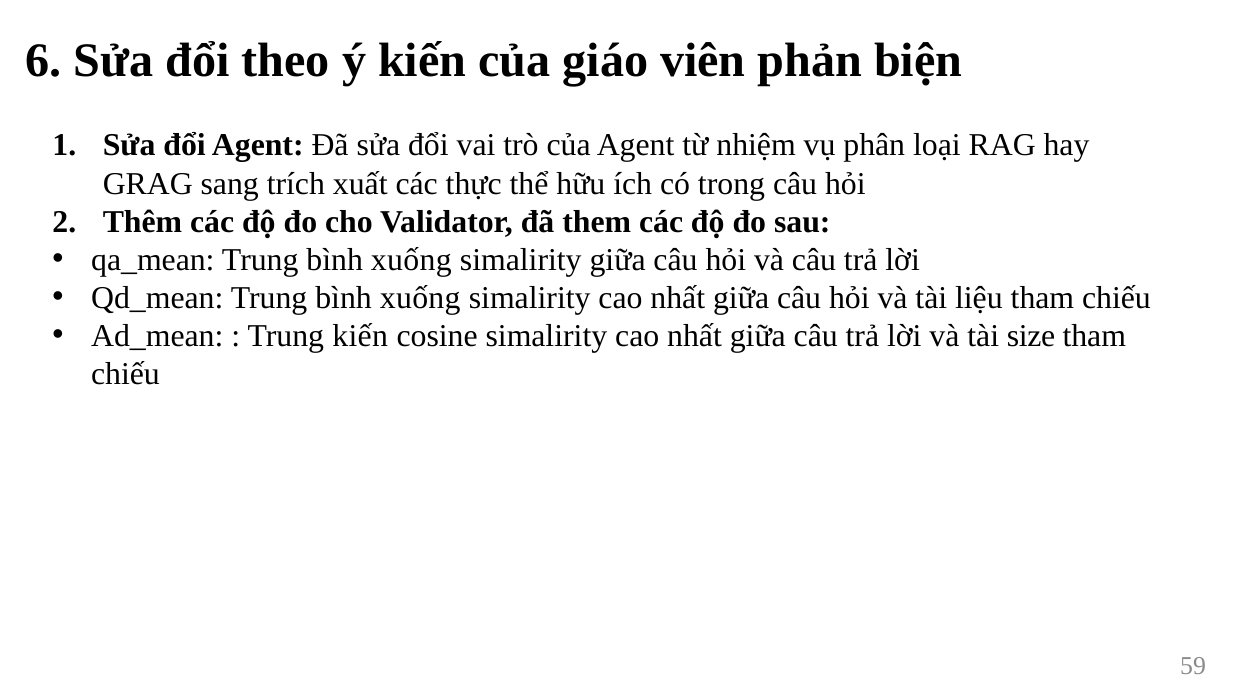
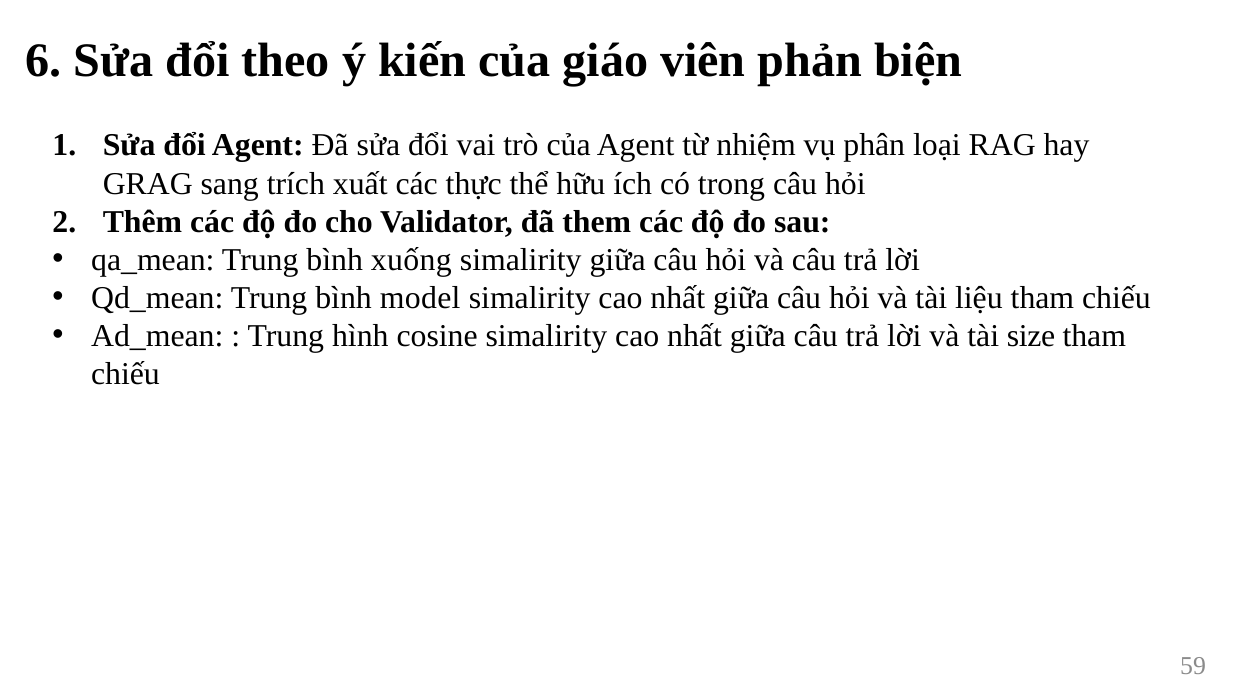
Qd_mean Trung bình xuống: xuống -> model
Trung kiến: kiến -> hình
